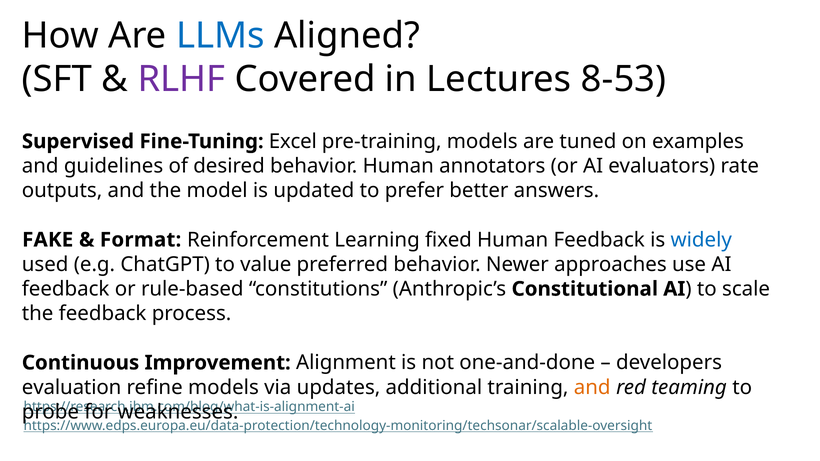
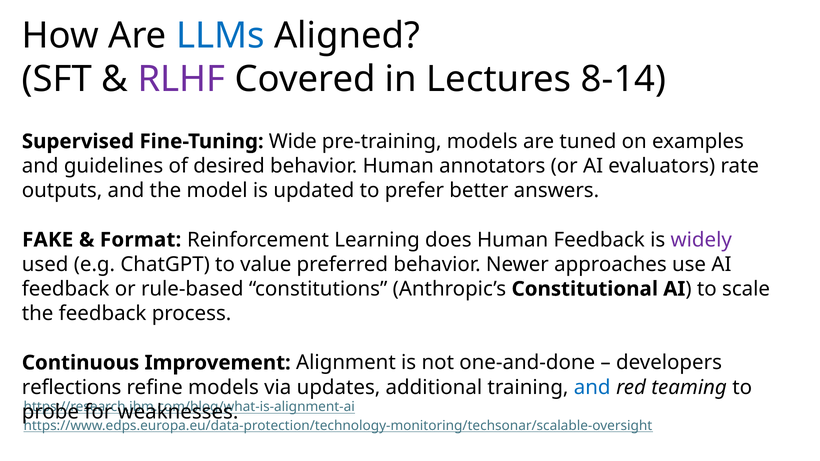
8-53: 8-53 -> 8-14
Excel: Excel -> Wide
fixed: fixed -> does
widely colour: blue -> purple
evaluation: evaluation -> reflections
and at (592, 388) colour: orange -> blue
